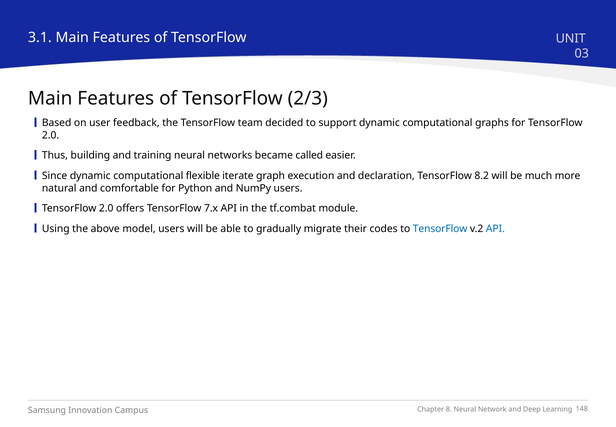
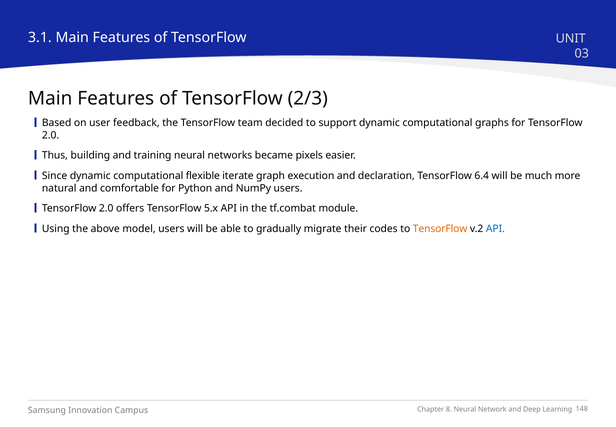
called: called -> pixels
8.2: 8.2 -> 6.4
7.x: 7.x -> 5.x
TensorFlow at (440, 228) colour: blue -> orange
